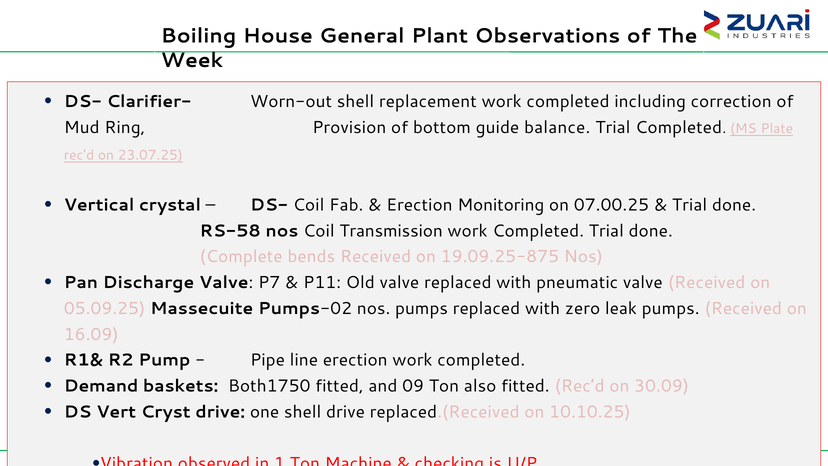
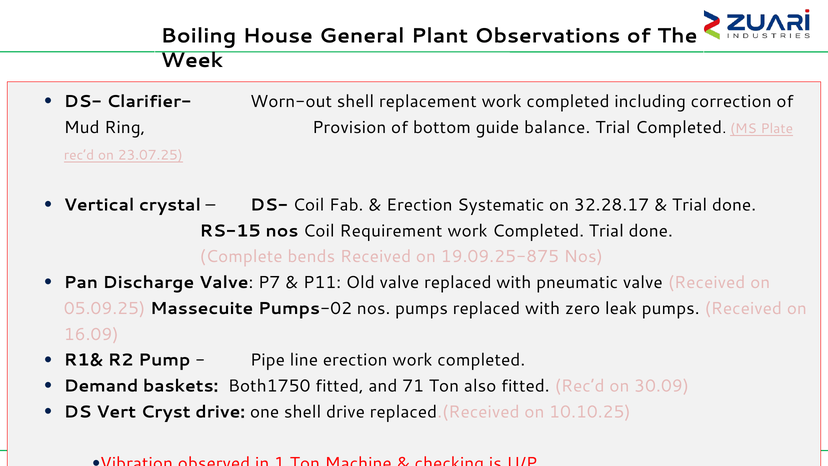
Monitoring: Monitoring -> Systematic
07.00.25: 07.00.25 -> 32.28.17
RS-58: RS-58 -> RS-15
Transmission: Transmission -> Requirement
09: 09 -> 71
